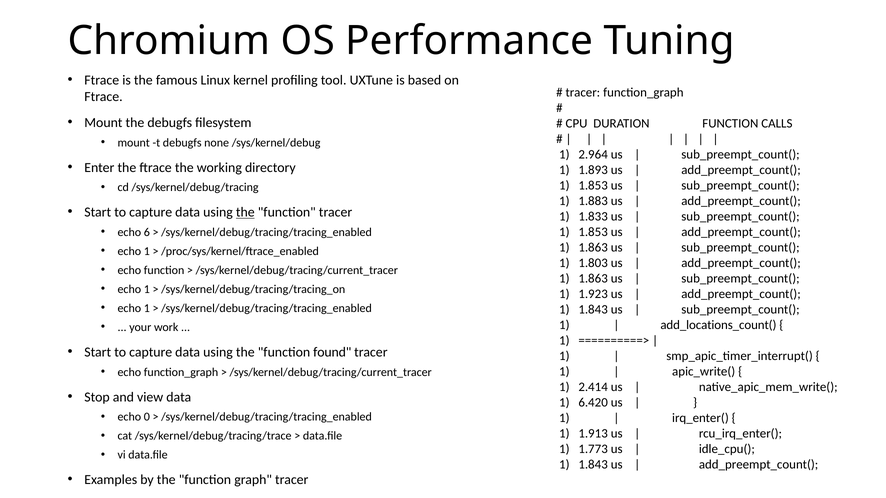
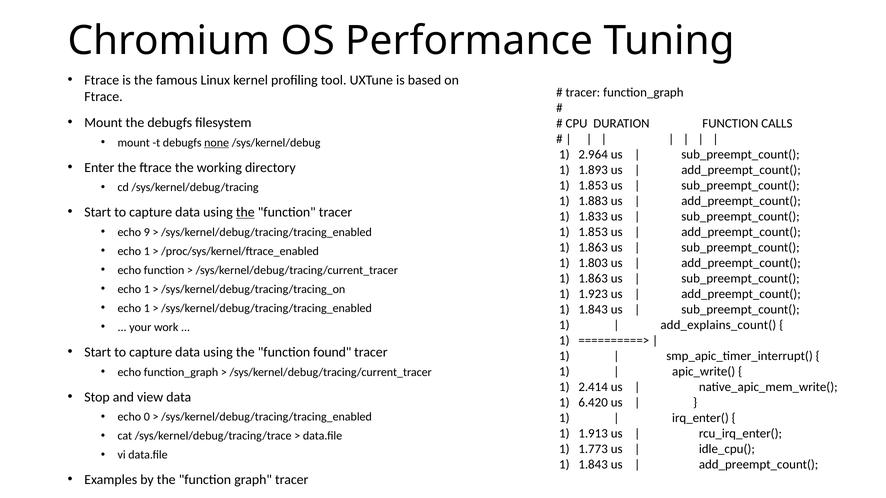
none underline: none -> present
6: 6 -> 9
add_locations_count(: add_locations_count( -> add_explains_count(
